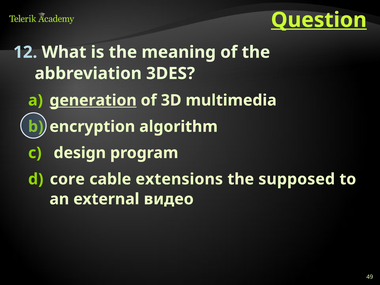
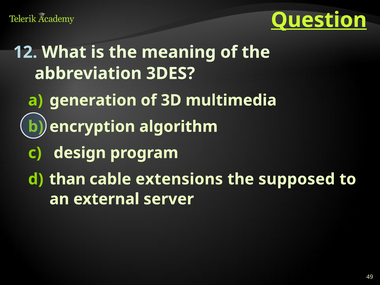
generation underline: present -> none
core: core -> than
видео: видео -> server
